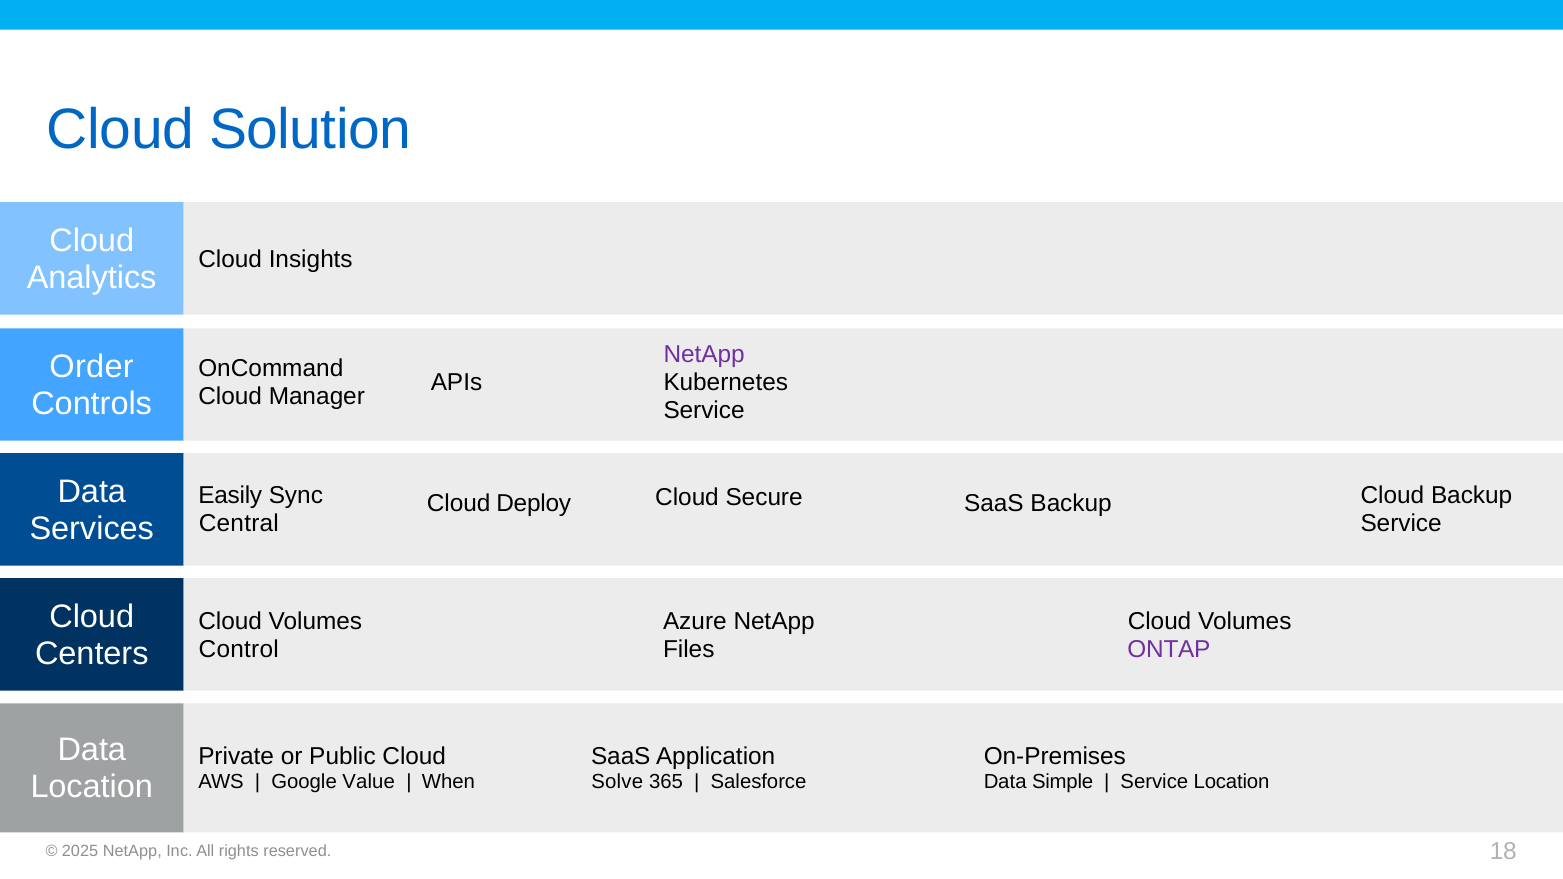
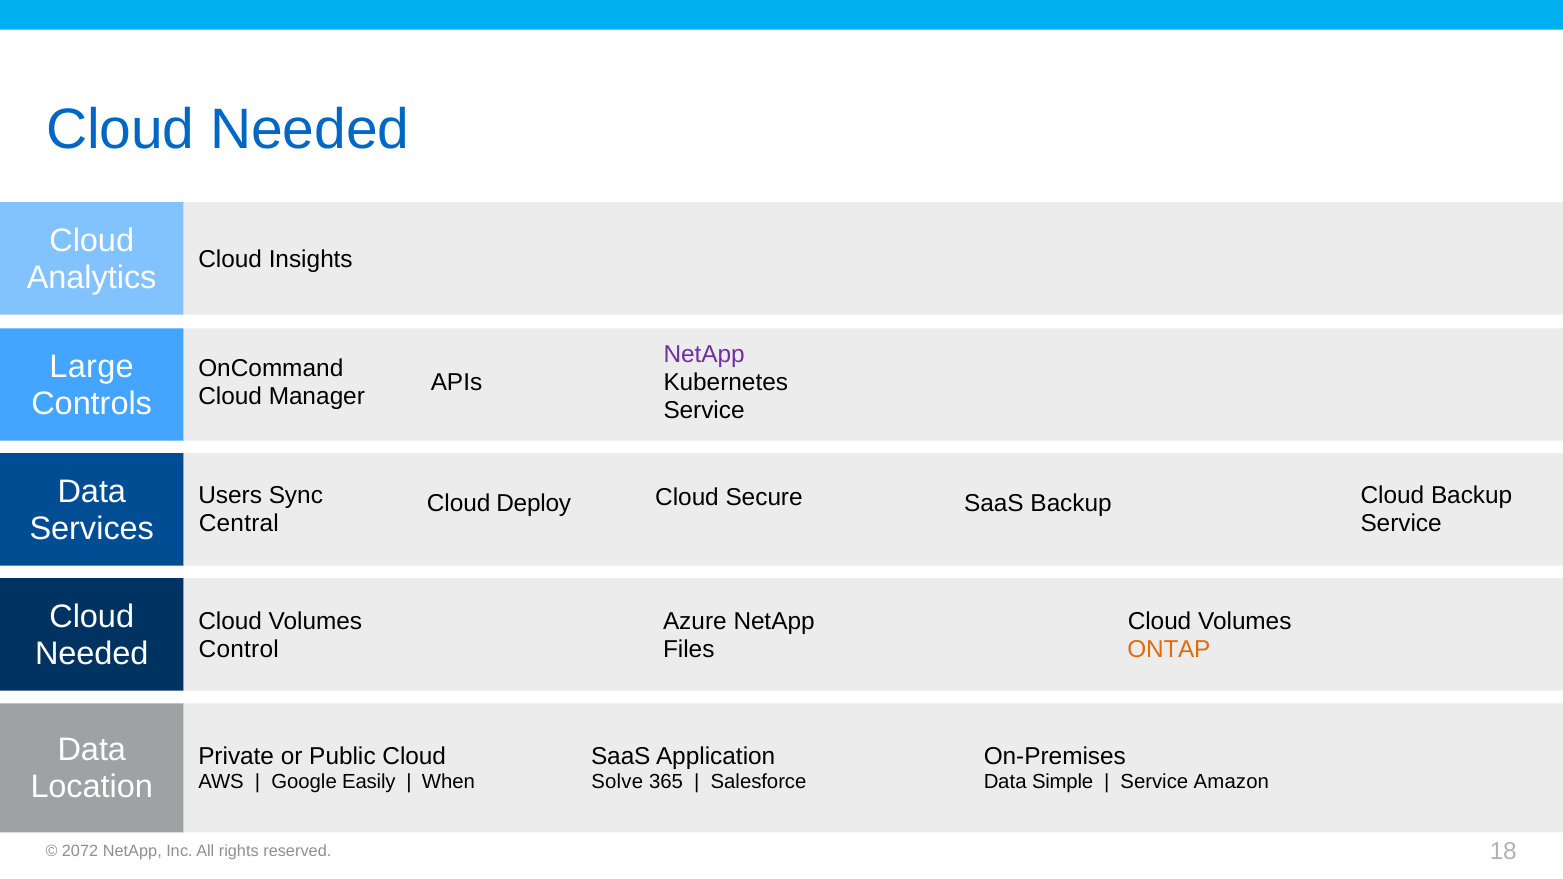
Solution at (310, 130): Solution -> Needed
Order: Order -> Large
Easily: Easily -> Users
ONTAP colour: purple -> orange
Centers at (92, 653): Centers -> Needed
Value: Value -> Easily
Service Location: Location -> Amazon
2025: 2025 -> 2072
